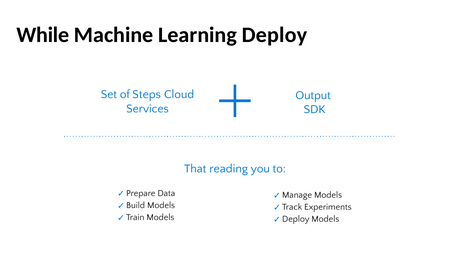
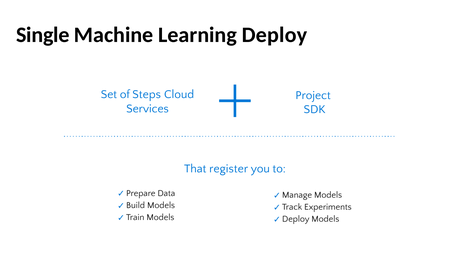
While: While -> Single
Output: Output -> Project
reading: reading -> register
